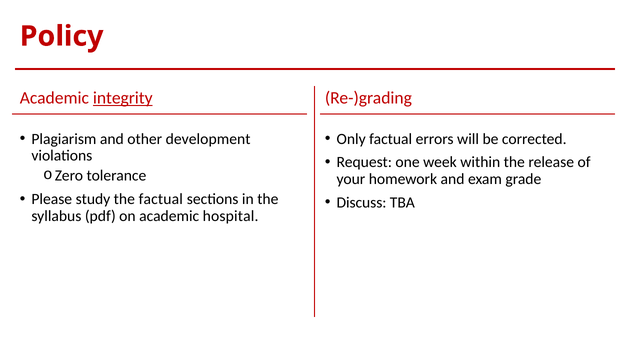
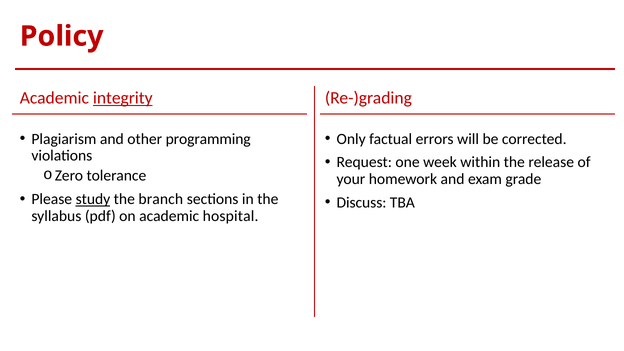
development: development -> programming
study underline: none -> present
the factual: factual -> branch
